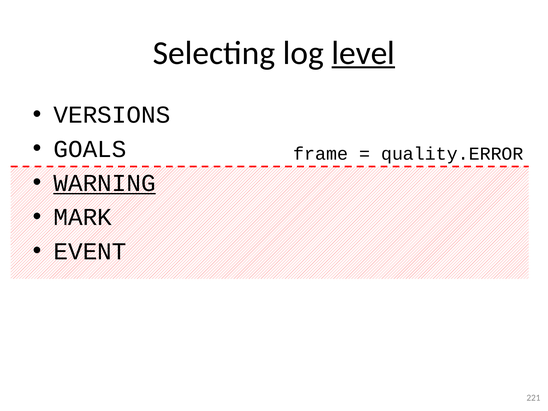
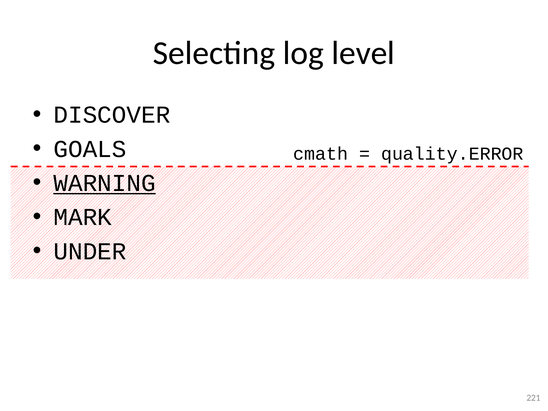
level at (363, 53) underline: present -> none
VERSIONS: VERSIONS -> DISCOVER
frame: frame -> cmath
EVENT: EVENT -> UNDER
